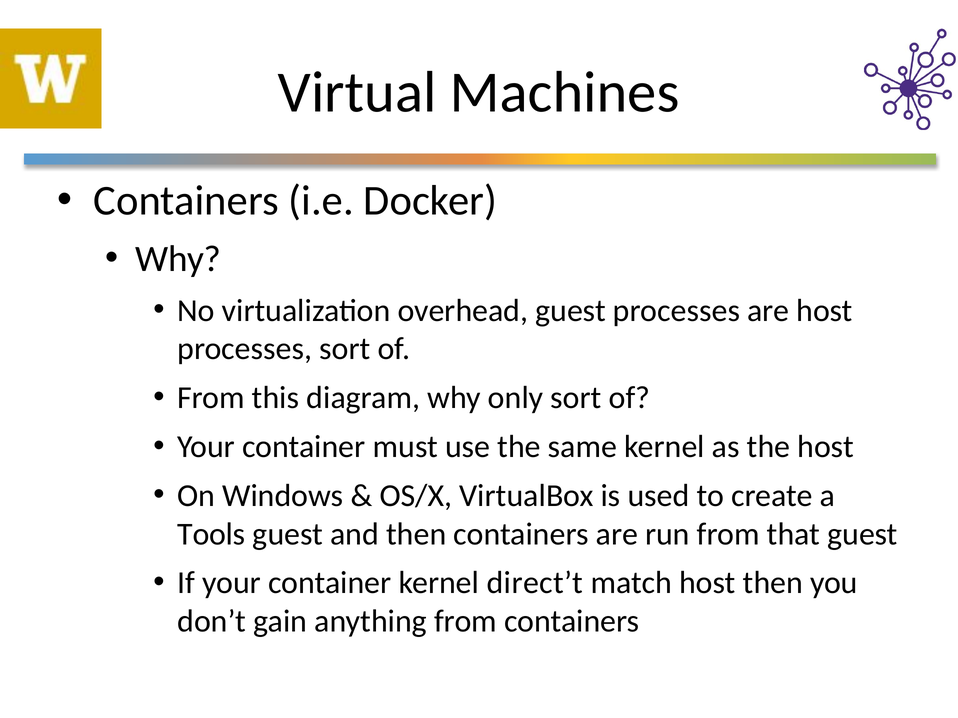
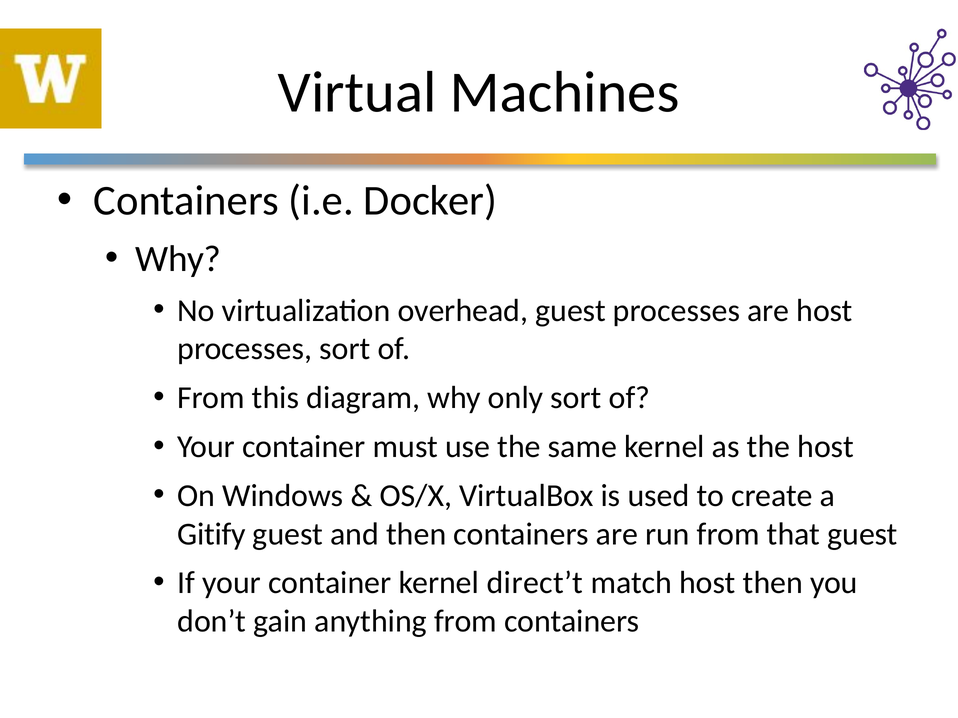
Tools: Tools -> Gitify
